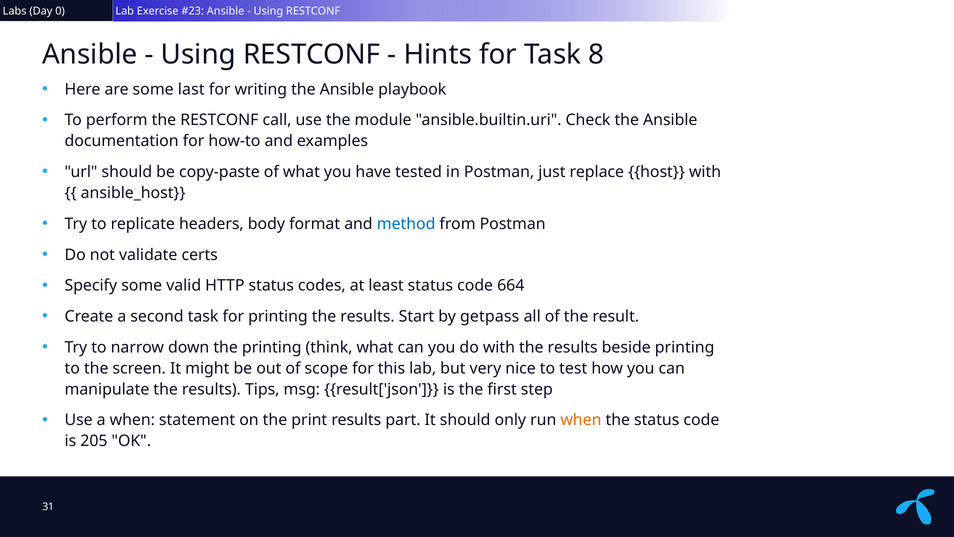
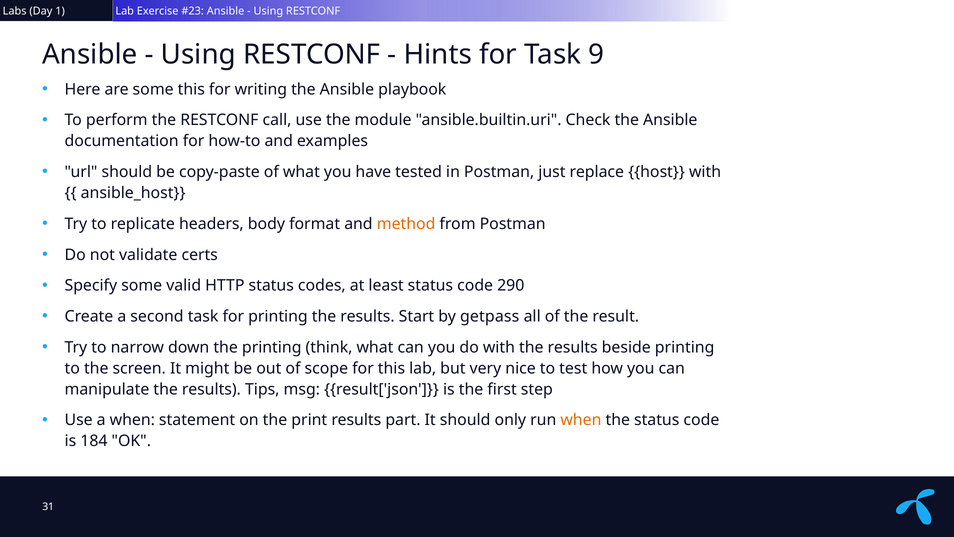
0: 0 -> 1
8: 8 -> 9
some last: last -> this
method colour: blue -> orange
664: 664 -> 290
205: 205 -> 184
